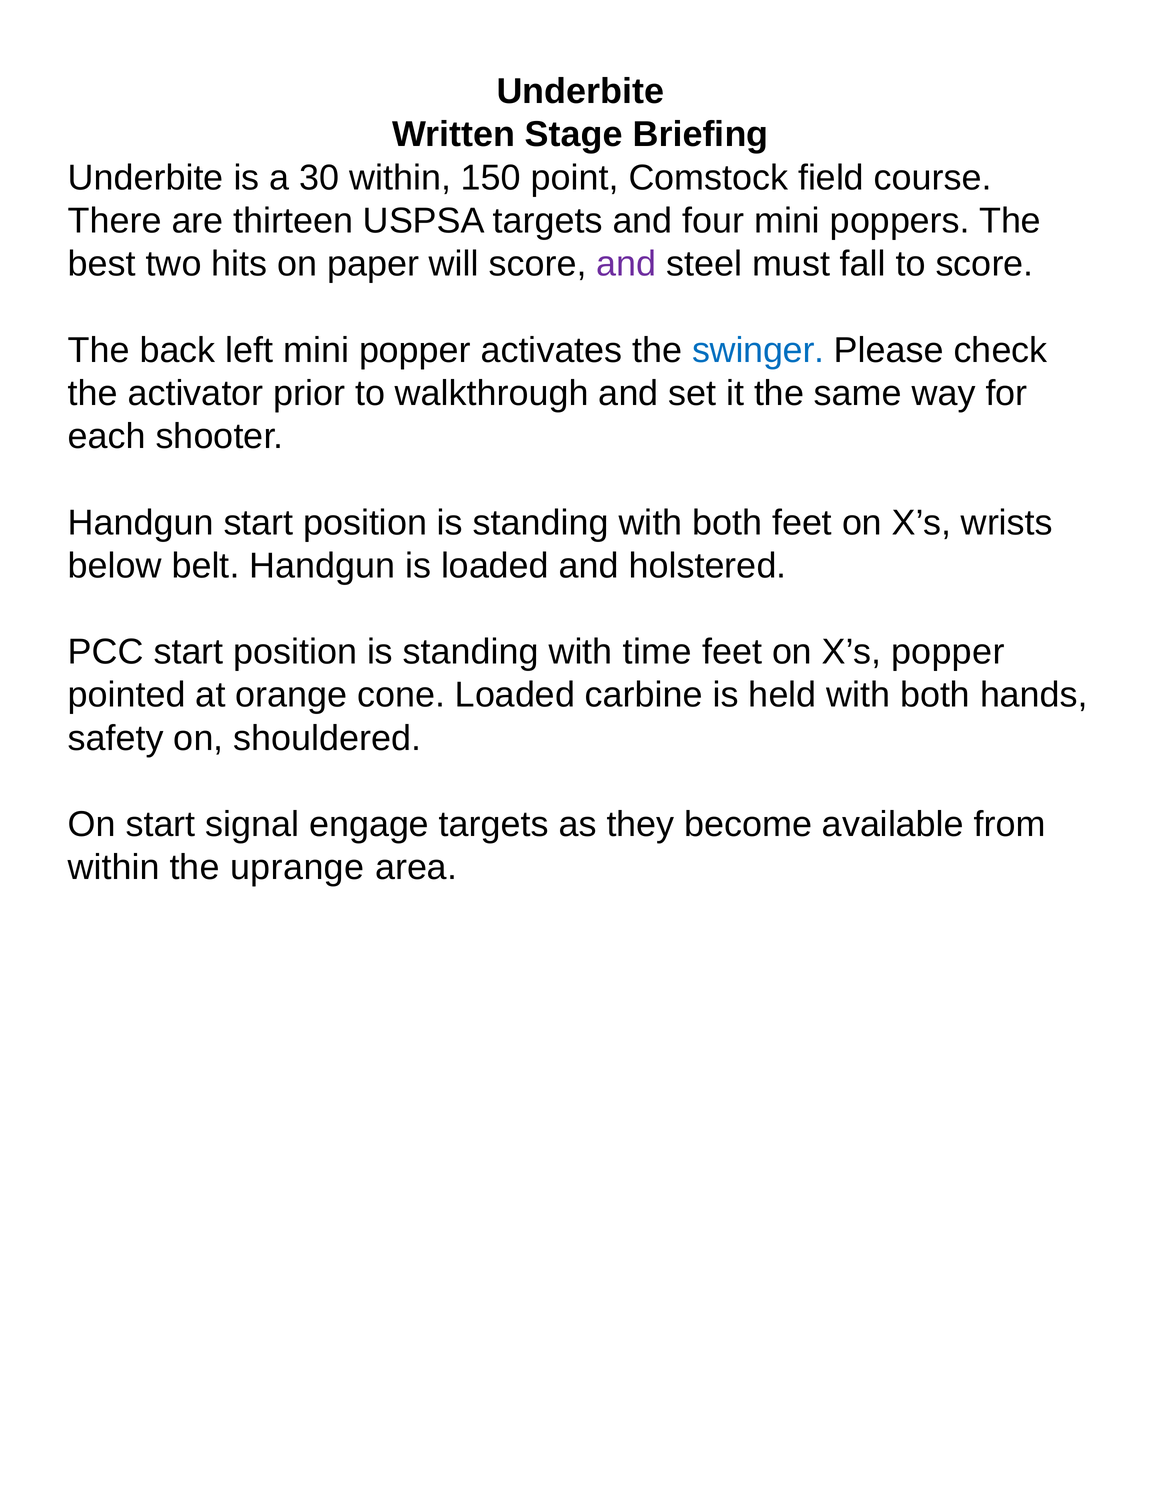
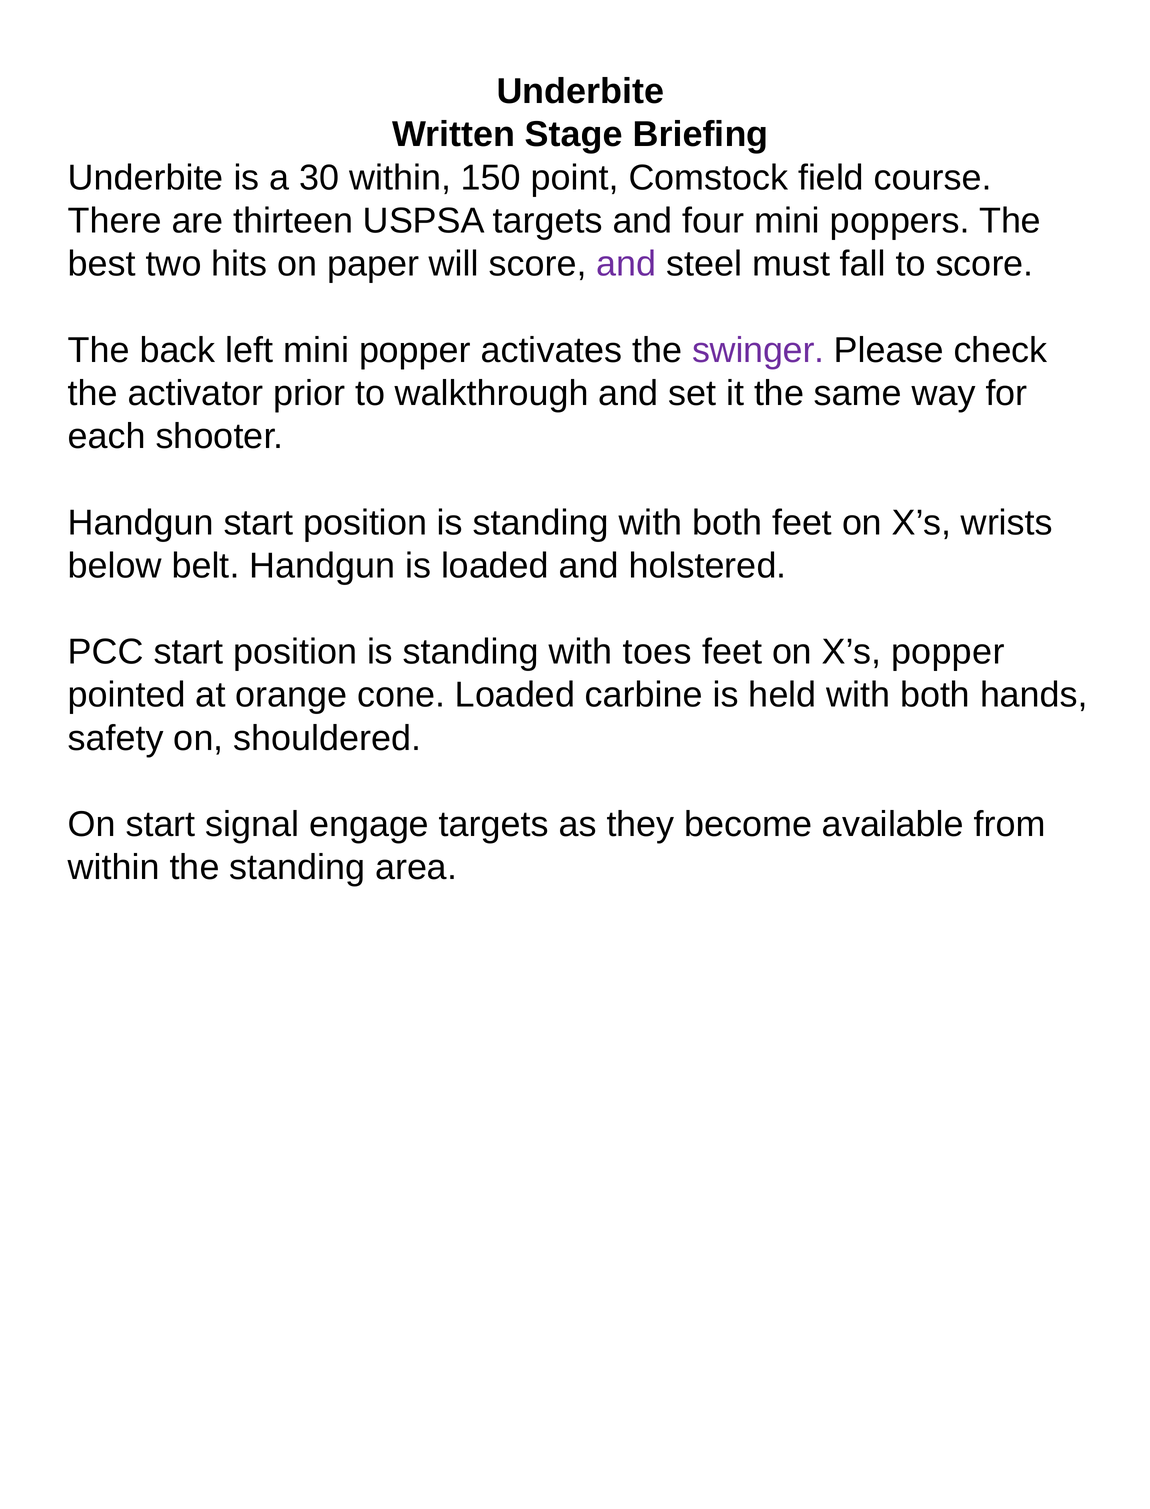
swinger colour: blue -> purple
time: time -> toes
the uprange: uprange -> standing
